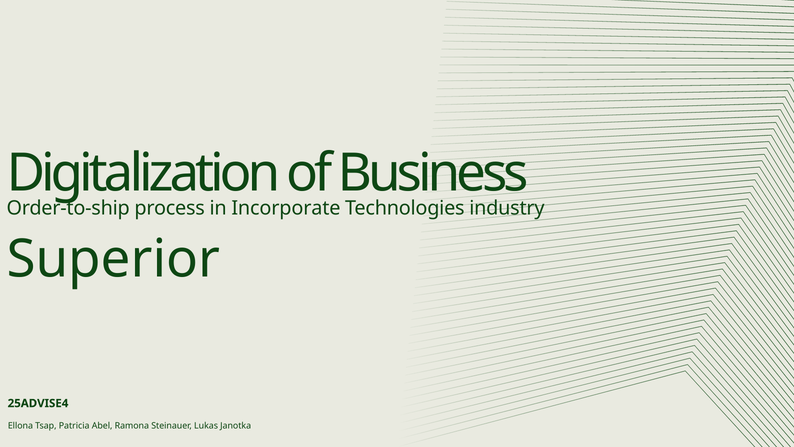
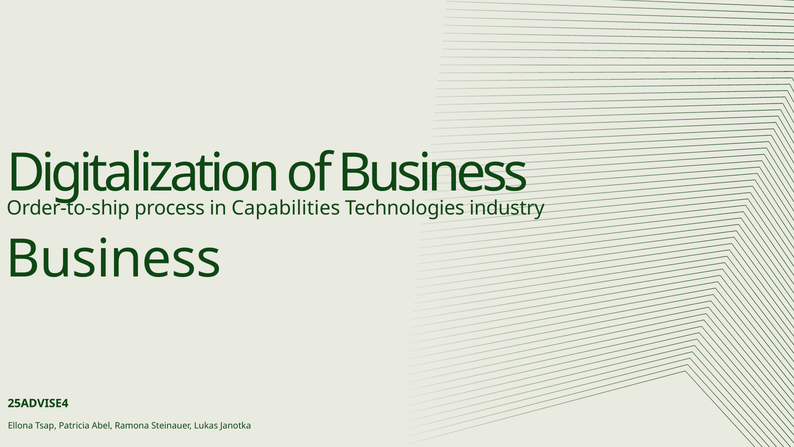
Incorporate: Incorporate -> Capabilities
Superior at (113, 259): Superior -> Business
